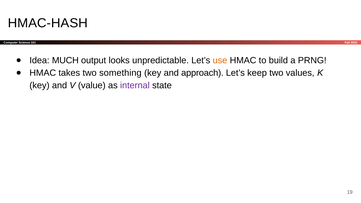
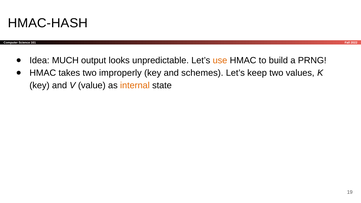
something: something -> improperly
approach: approach -> schemes
internal colour: purple -> orange
